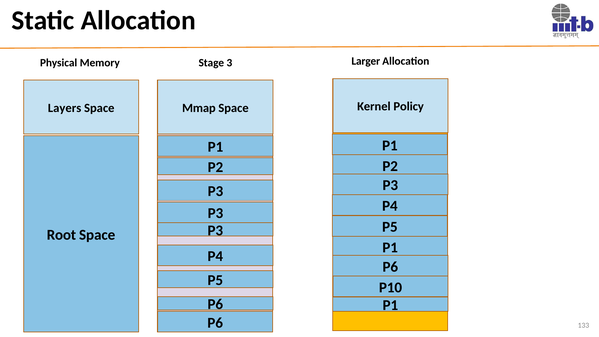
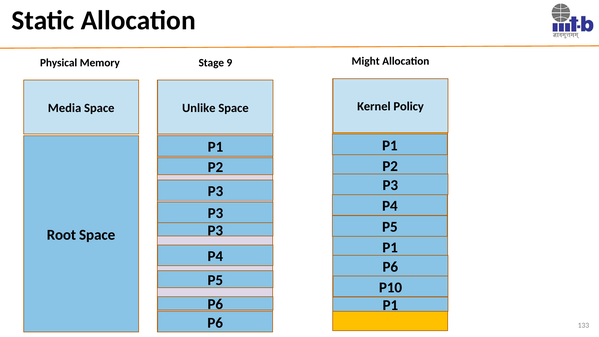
Larger: Larger -> Might
3: 3 -> 9
Layers: Layers -> Media
Mmap: Mmap -> Unlike
